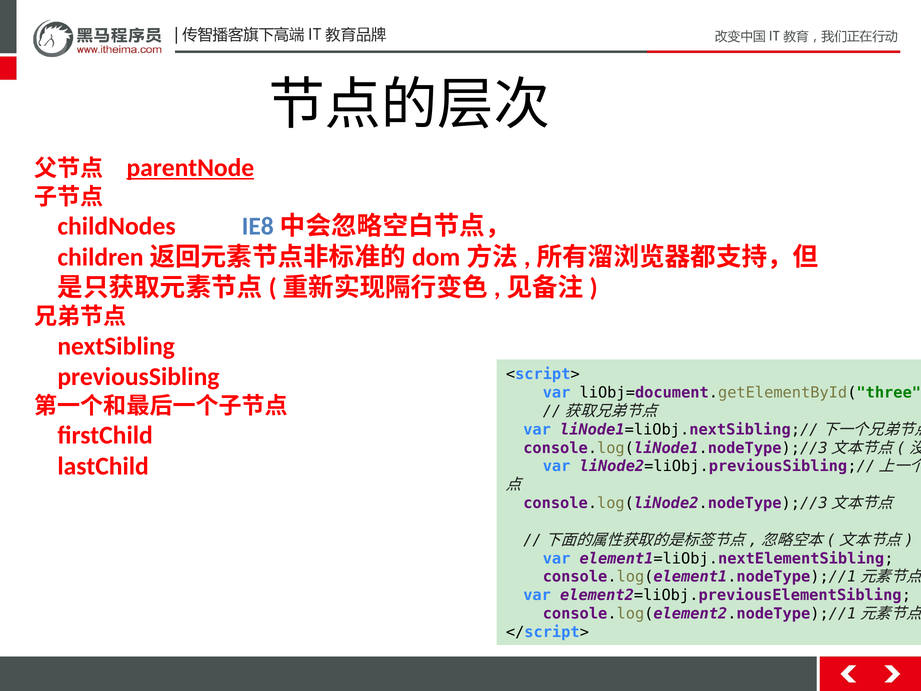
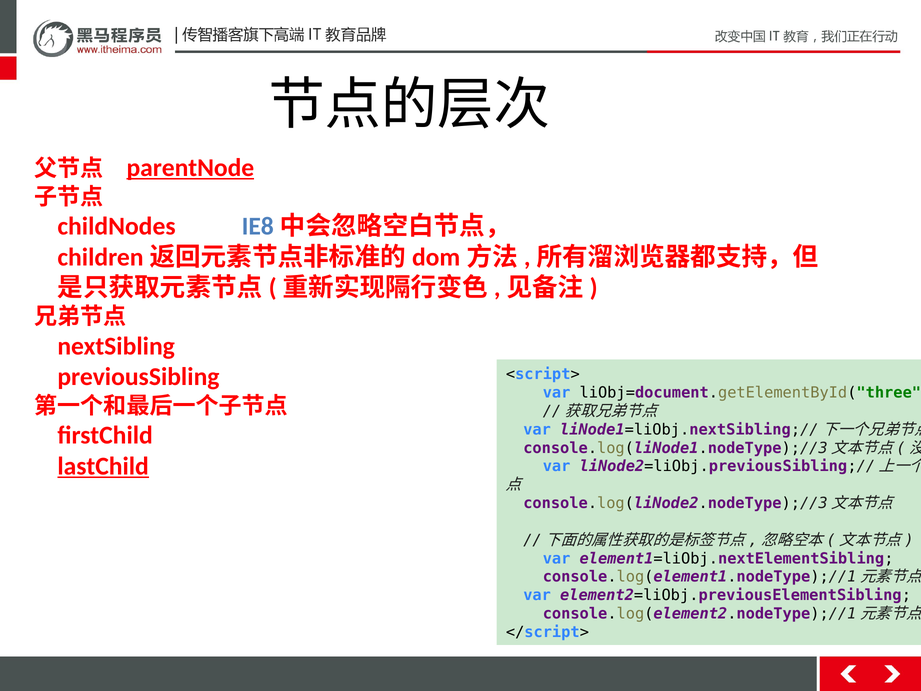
lastChild underline: none -> present
